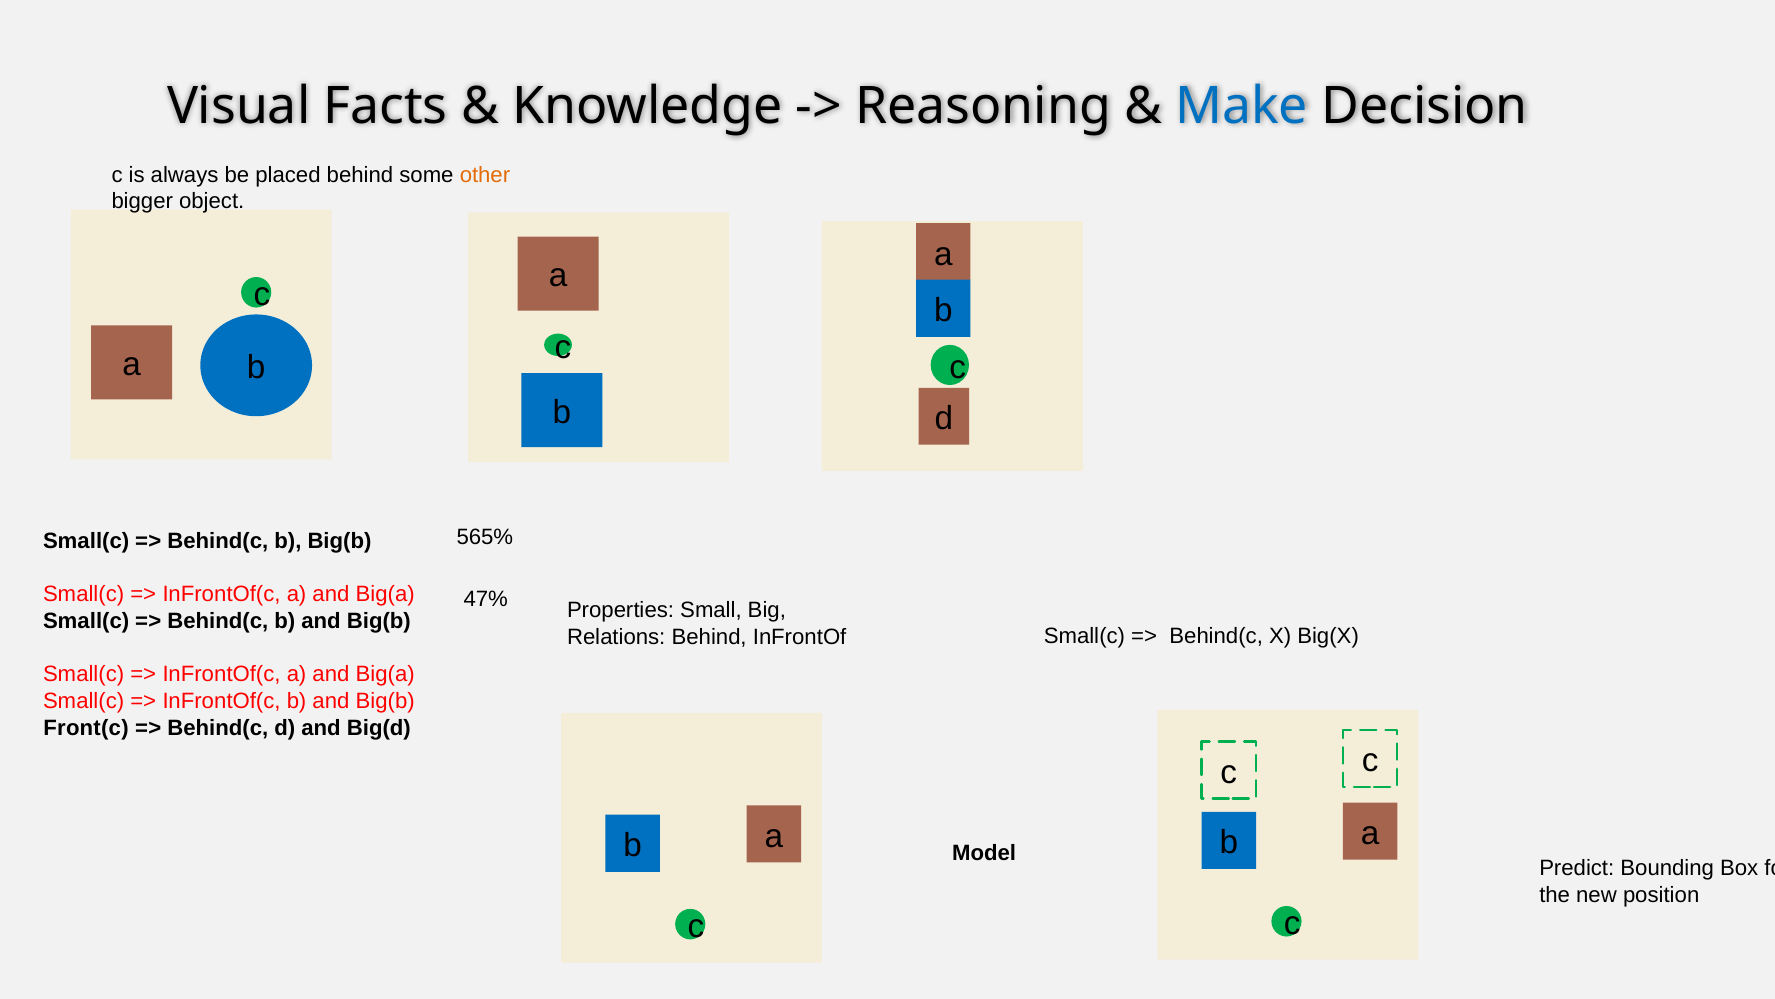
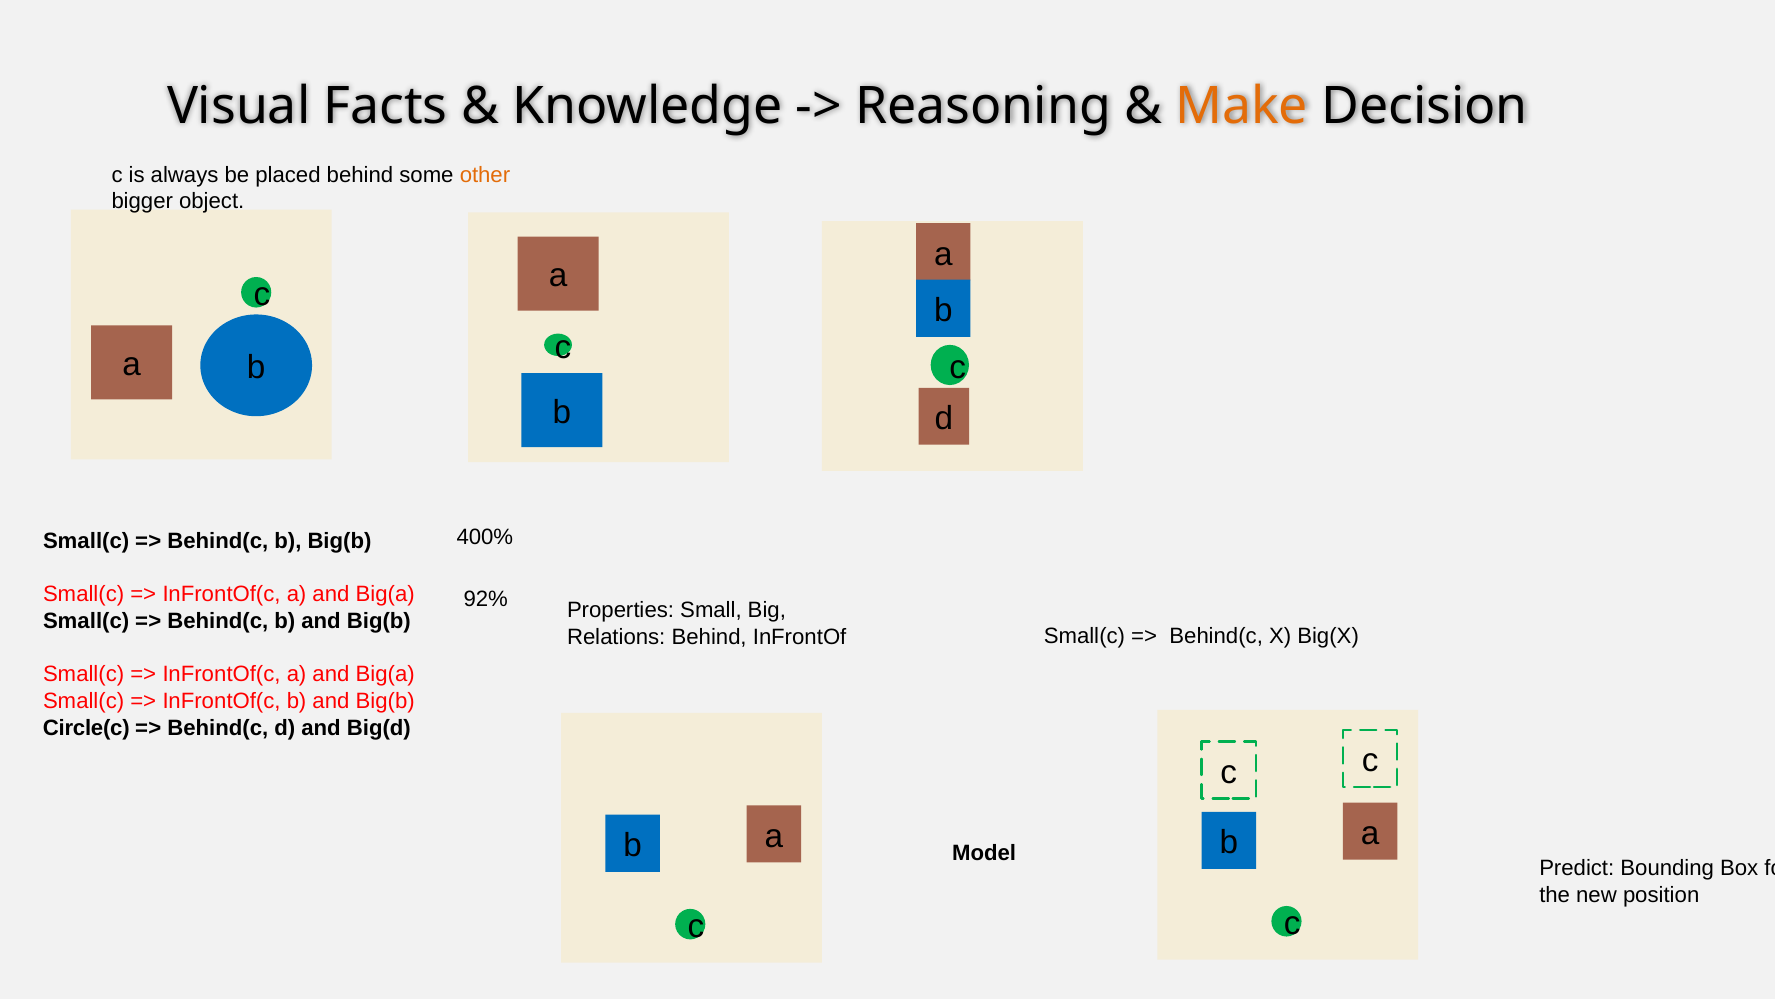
Make colour: blue -> orange
565%: 565% -> 400%
47%: 47% -> 92%
Front(c: Front(c -> Circle(c
